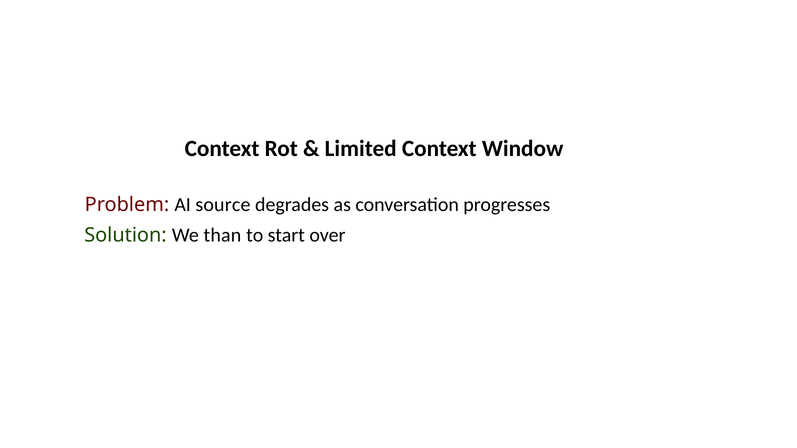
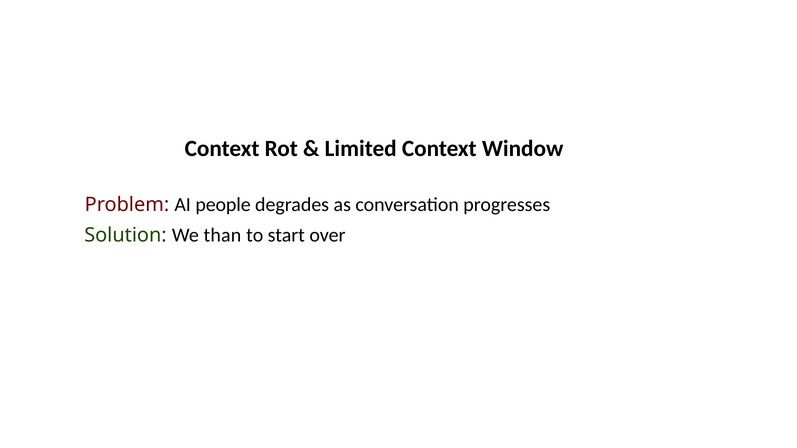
source: source -> people
